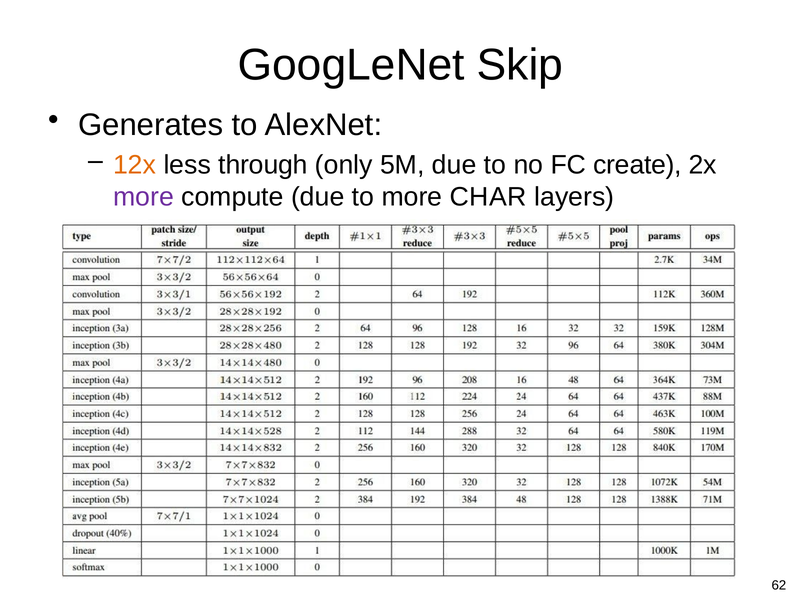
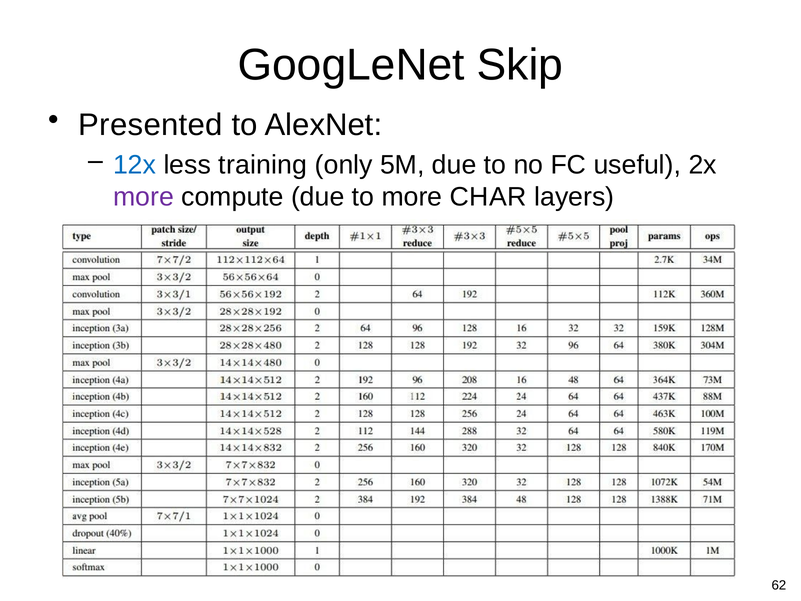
Generates: Generates -> Presented
12x colour: orange -> blue
through: through -> training
create: create -> useful
